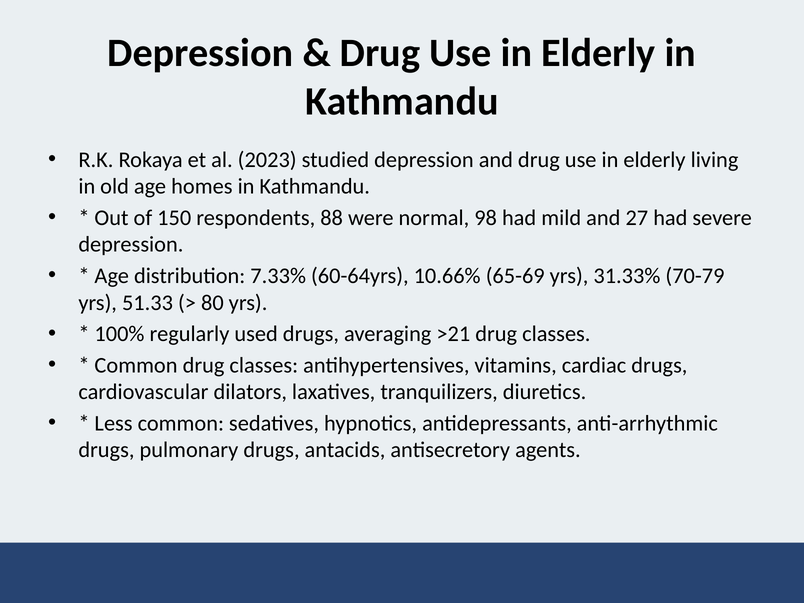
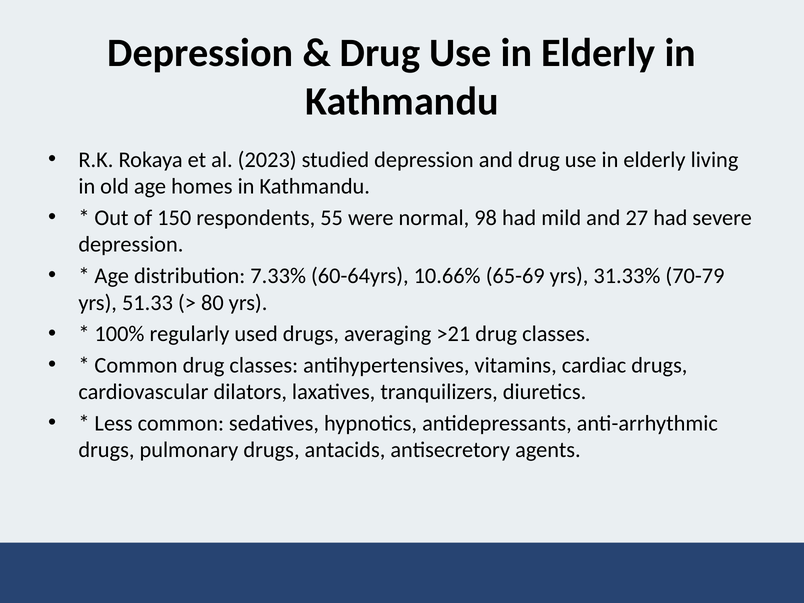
88: 88 -> 55
